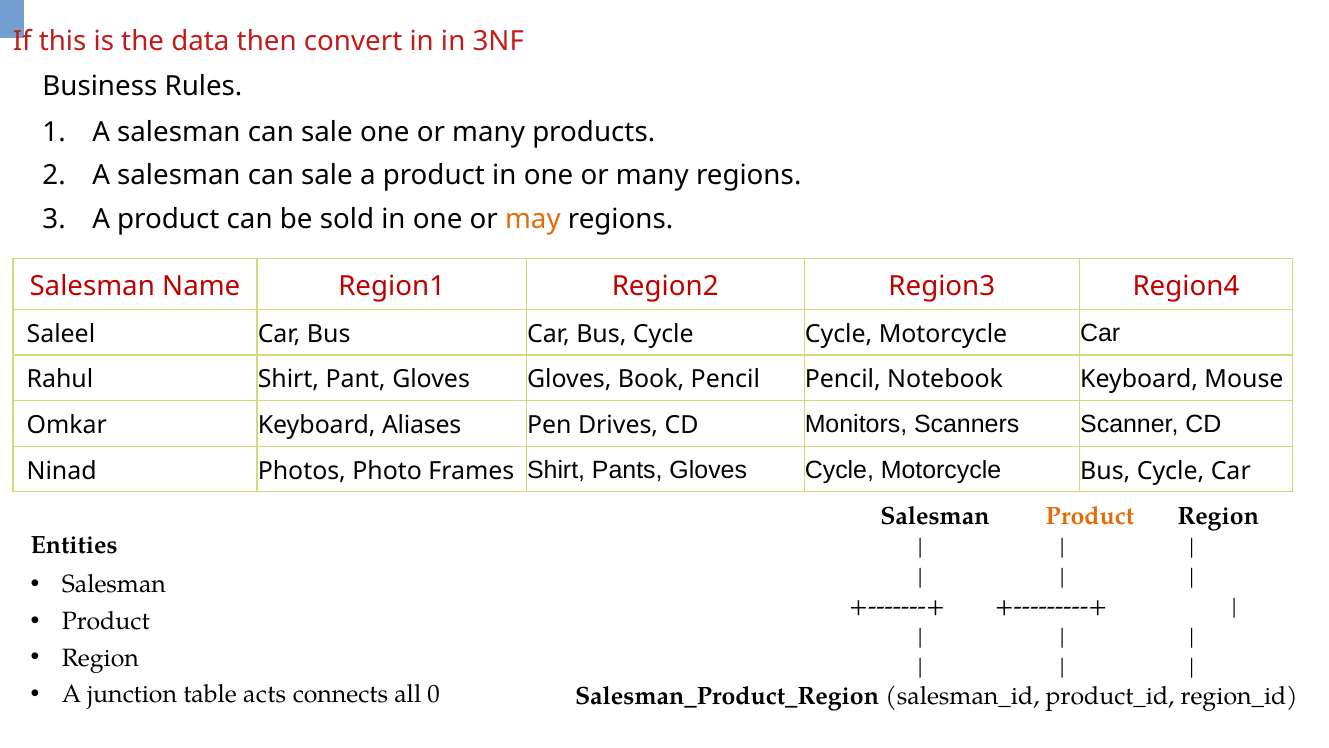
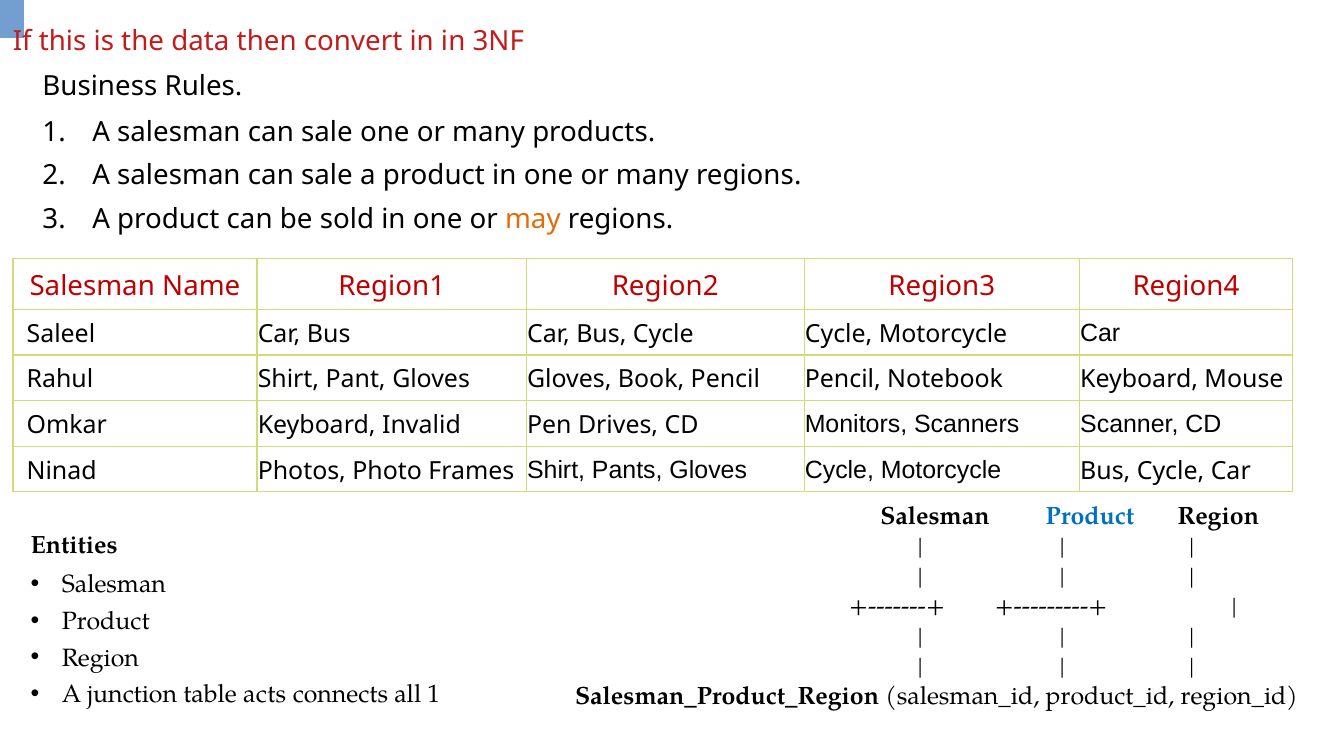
Aliases: Aliases -> Invalid
Product at (1090, 516) colour: orange -> blue
all 0: 0 -> 1
